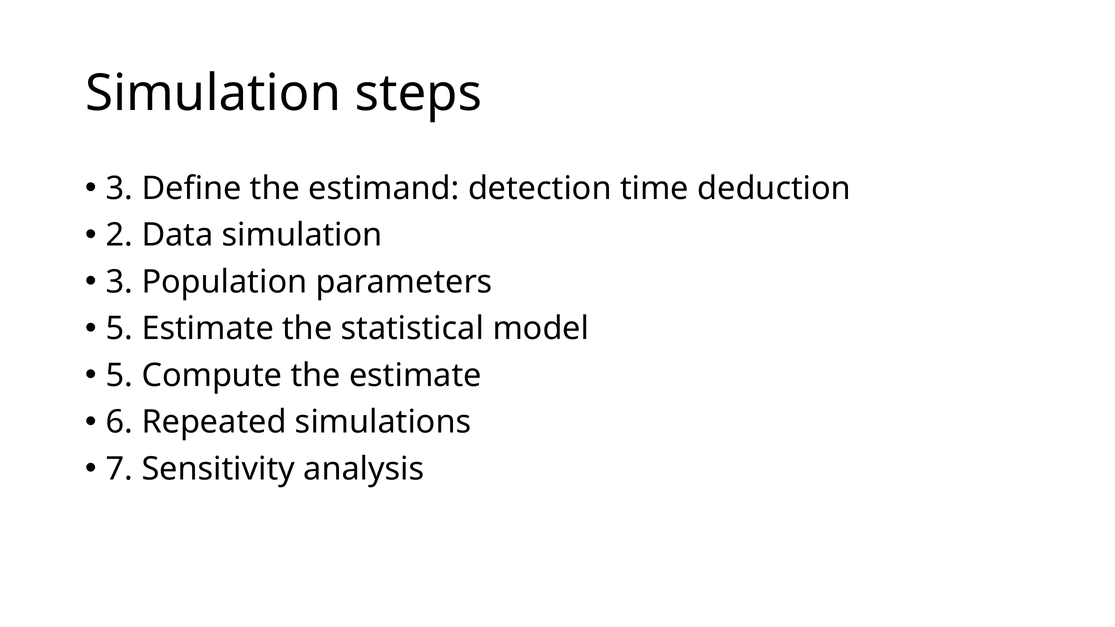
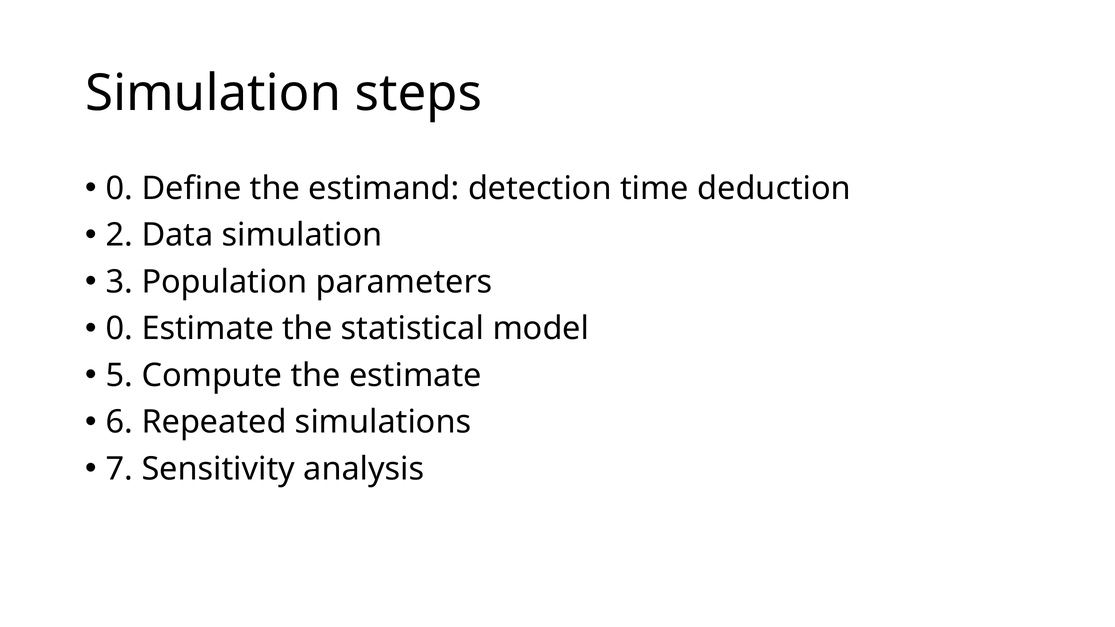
3 at (120, 189): 3 -> 0
5 at (120, 329): 5 -> 0
